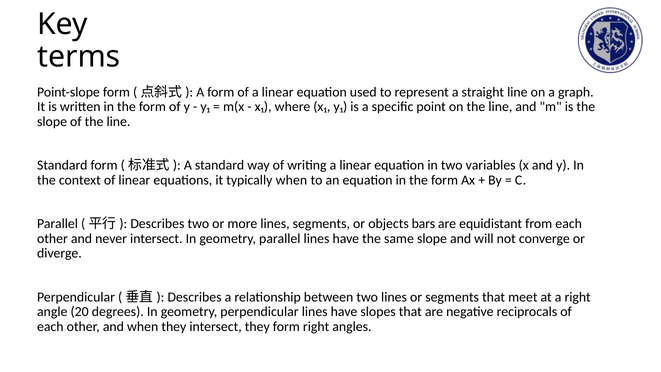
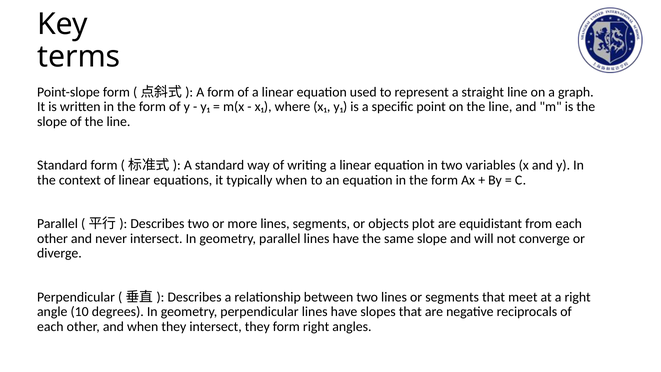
bars: bars -> plot
20: 20 -> 10
